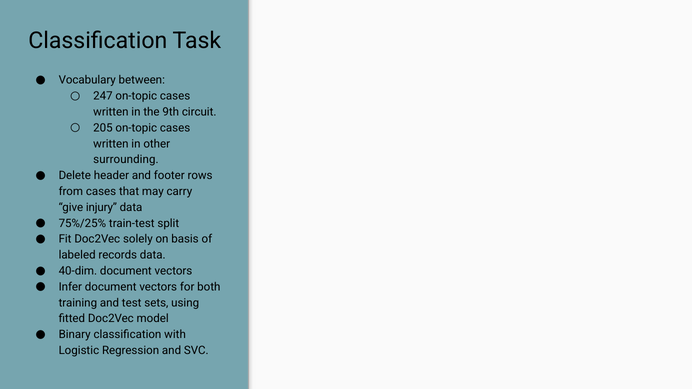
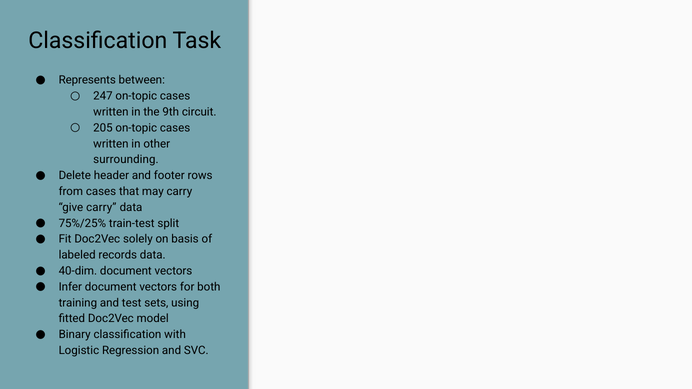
Vocabulary: Vocabulary -> Represents
give injury: injury -> carry
